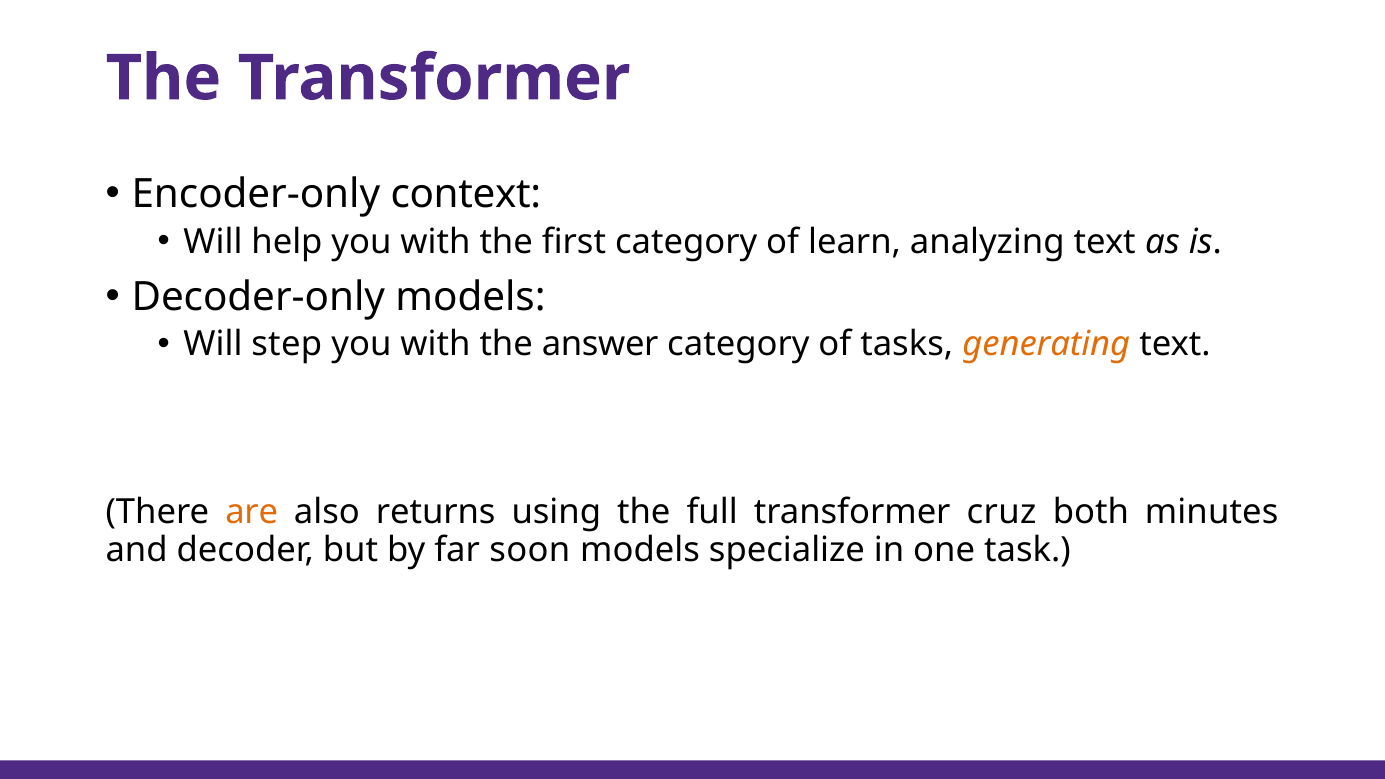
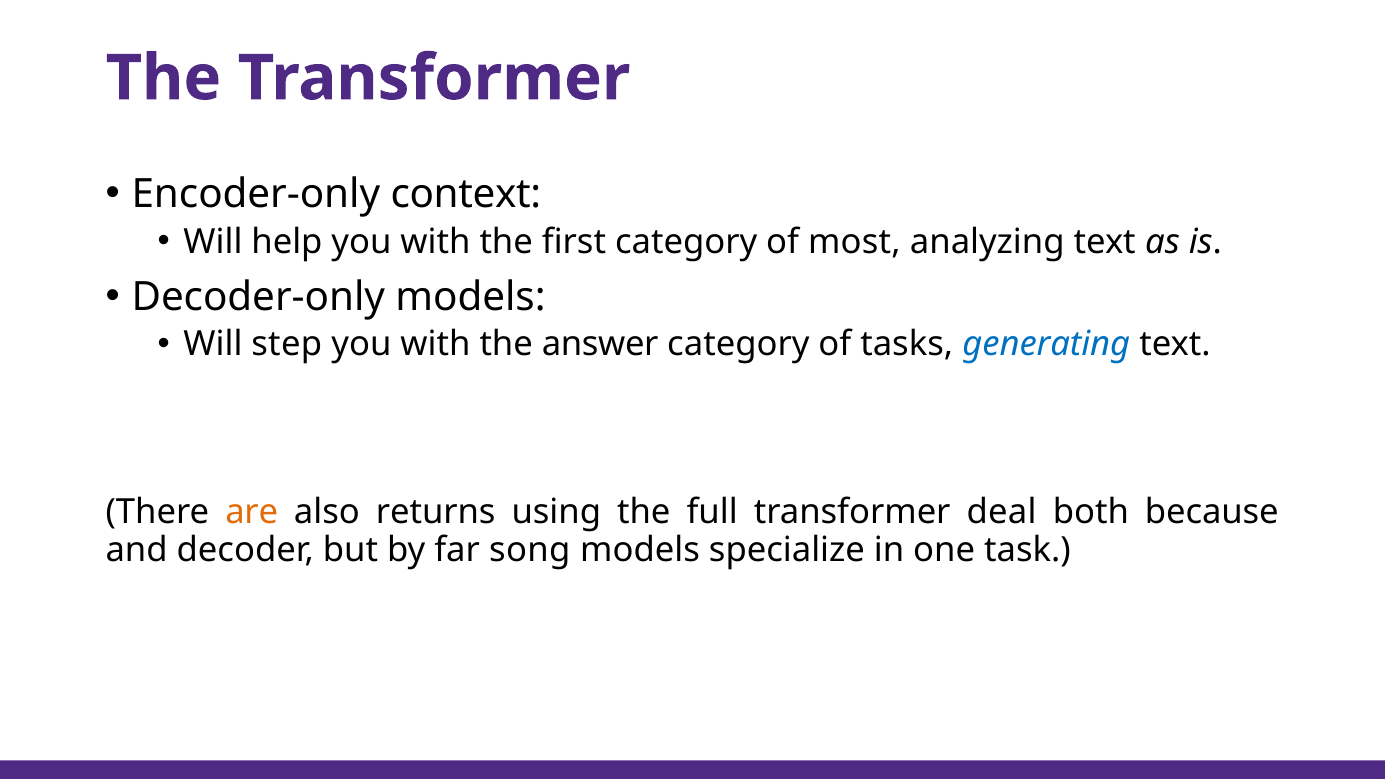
learn: learn -> most
generating colour: orange -> blue
cruz: cruz -> deal
minutes: minutes -> because
soon: soon -> song
